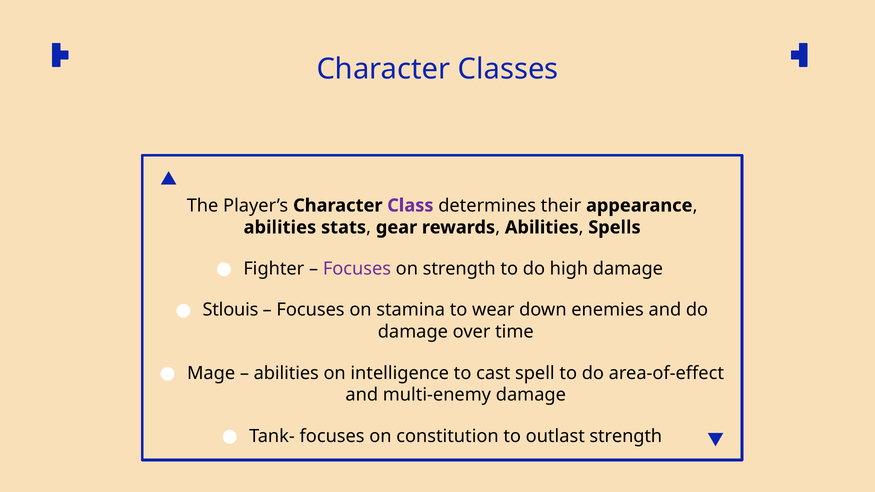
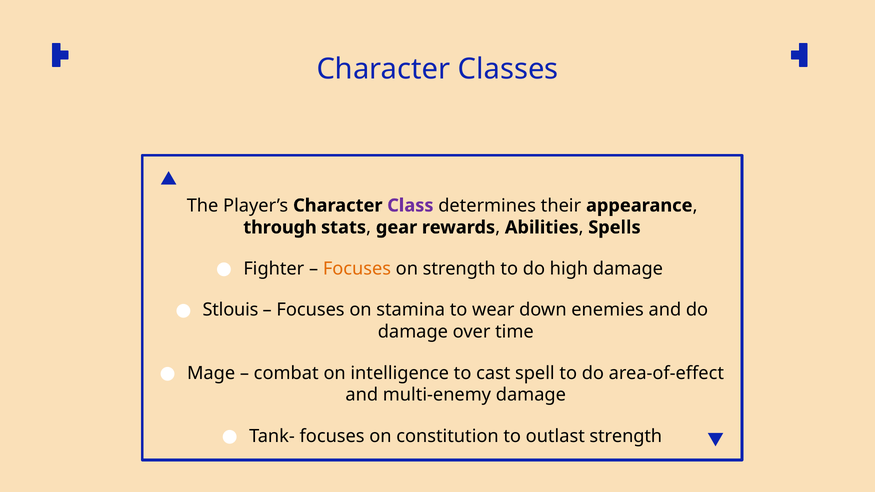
abilities at (280, 227): abilities -> through
Focuses at (357, 269) colour: purple -> orange
abilities at (286, 373): abilities -> combat
